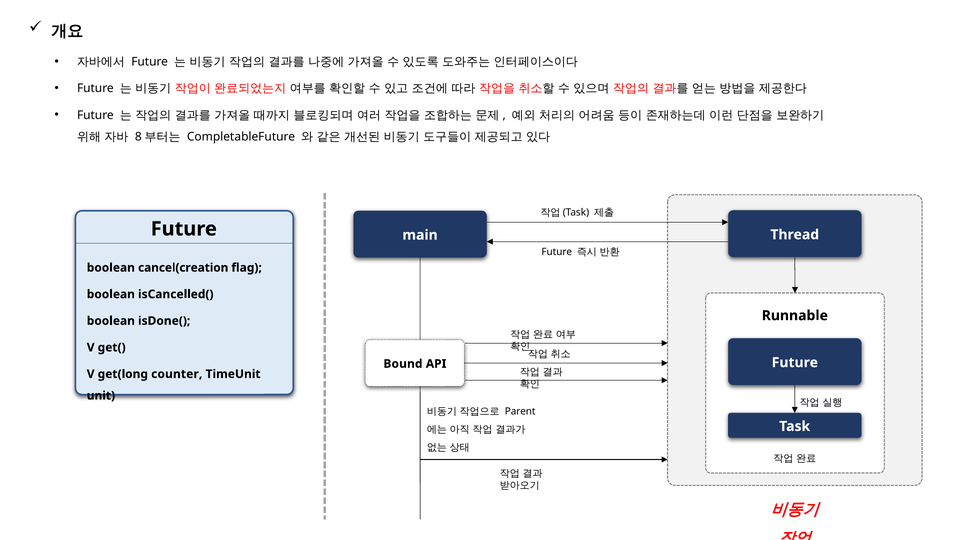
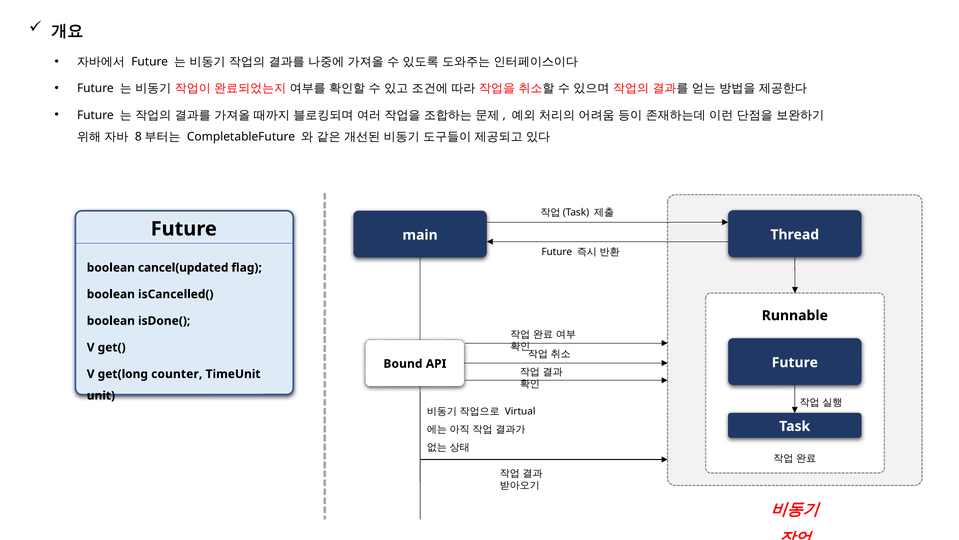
cancel(creation: cancel(creation -> cancel(updated
Parent: Parent -> Virtual
